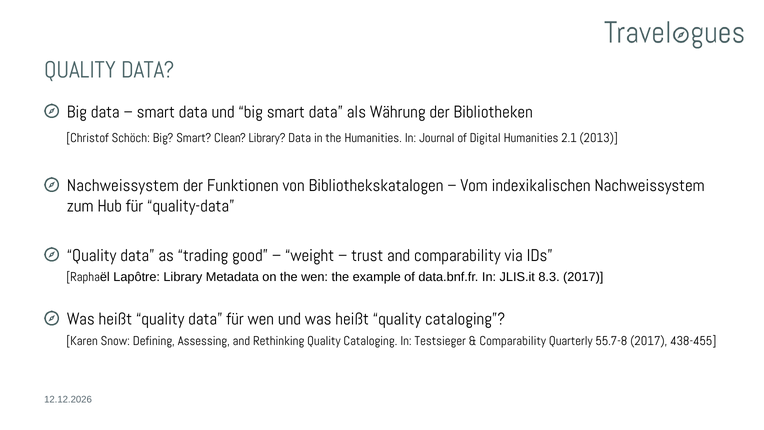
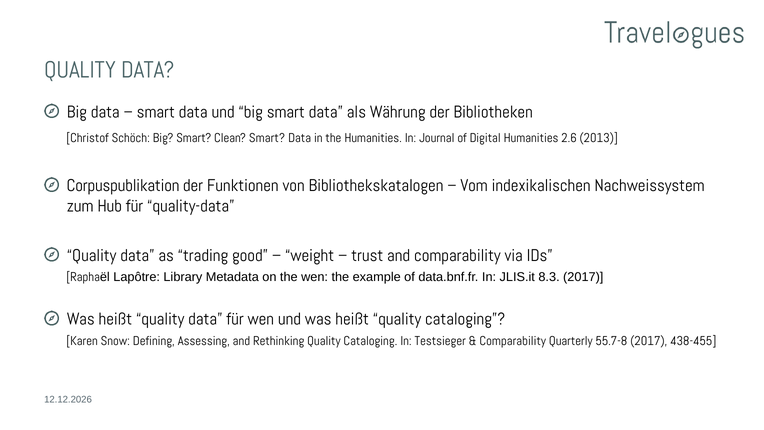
Clean Library: Library -> Smart
2.1: 2.1 -> 2.6
Nachweissystem at (123, 186): Nachweissystem -> Corpuspublikation
